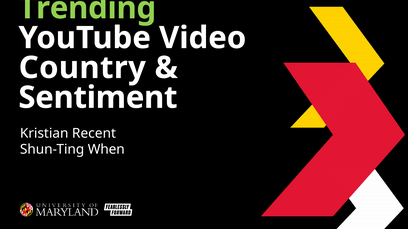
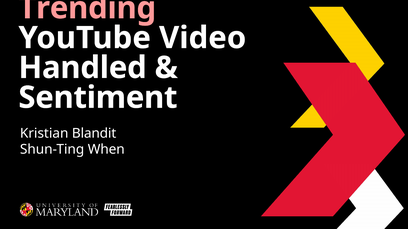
Trending colour: light green -> pink
Country: Country -> Handled
Recent: Recent -> Blandit
